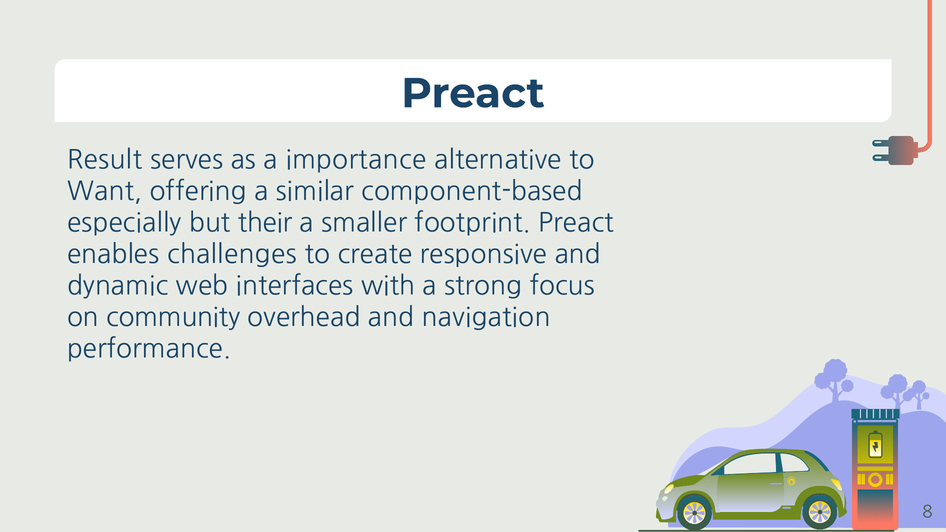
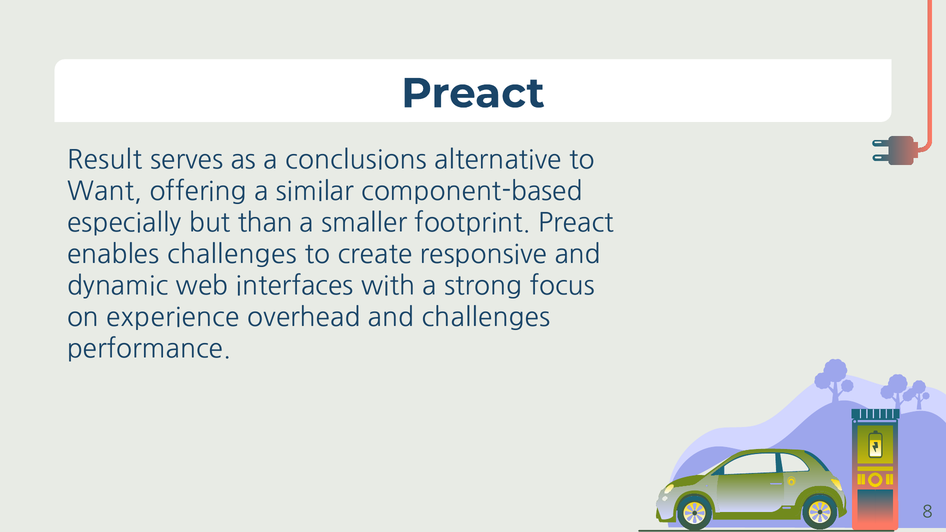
importance: importance -> conclusions
their: their -> than
community: community -> experience
and navigation: navigation -> challenges
